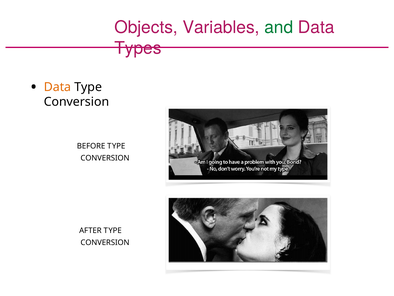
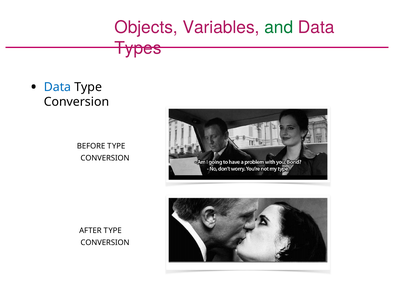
Data at (57, 87) colour: orange -> blue
